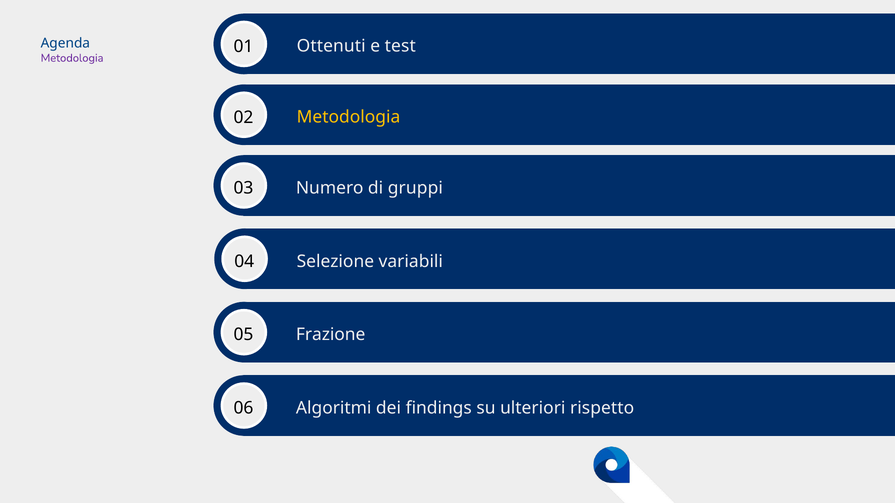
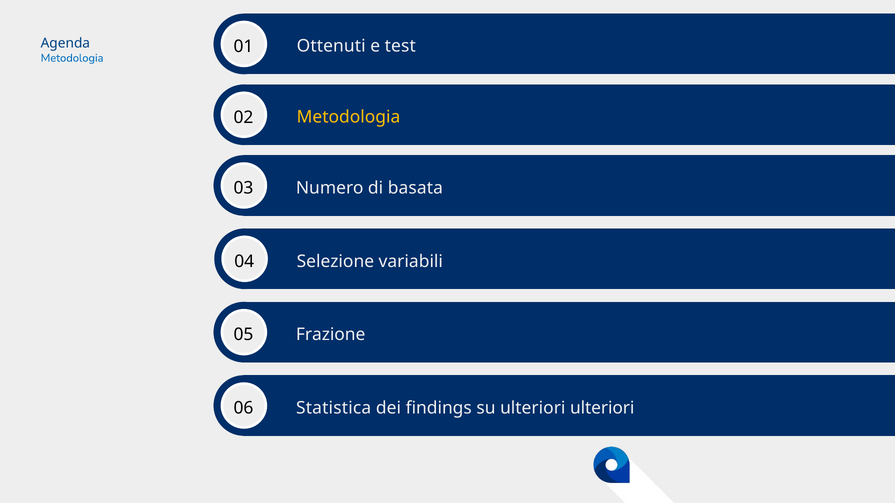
Metodologia at (72, 58) colour: purple -> blue
gruppi: gruppi -> basata
Algoritmi: Algoritmi -> Statistica
ulteriori rispetto: rispetto -> ulteriori
